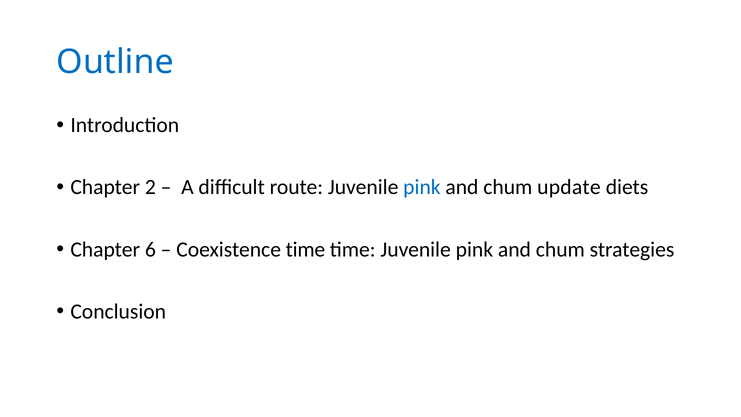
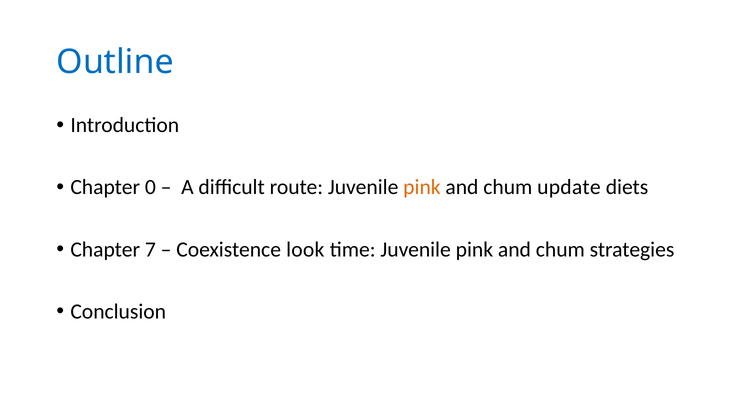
2: 2 -> 0
pink at (422, 187) colour: blue -> orange
6: 6 -> 7
Coexistence time: time -> look
